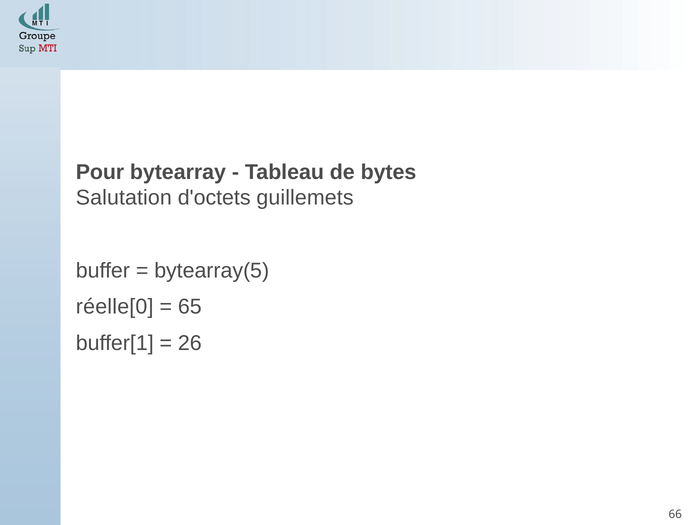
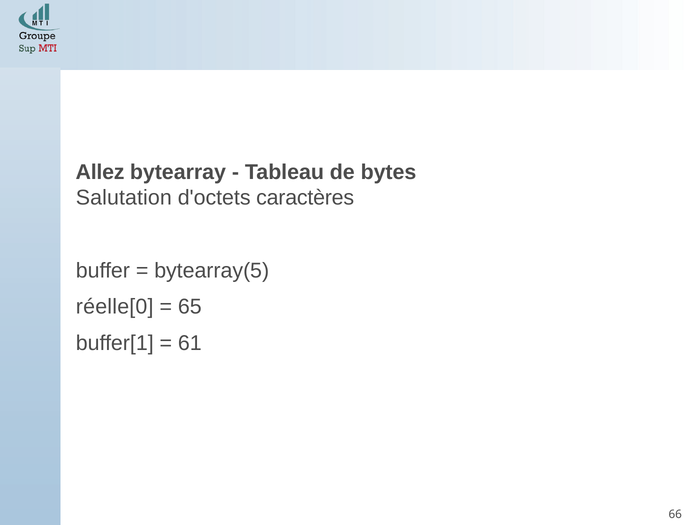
Pour: Pour -> Allez
guillemets: guillemets -> caractères
26: 26 -> 61
